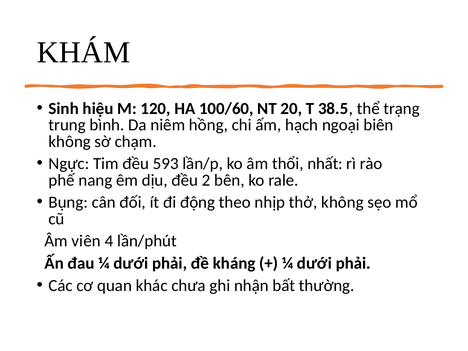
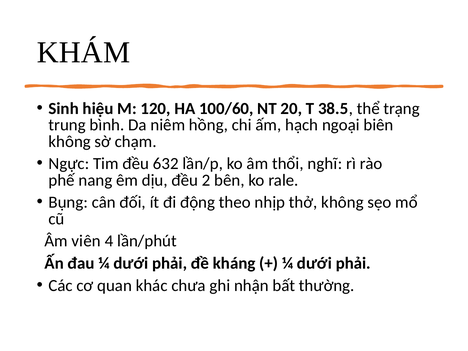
593: 593 -> 632
nhất: nhất -> nghĩ
